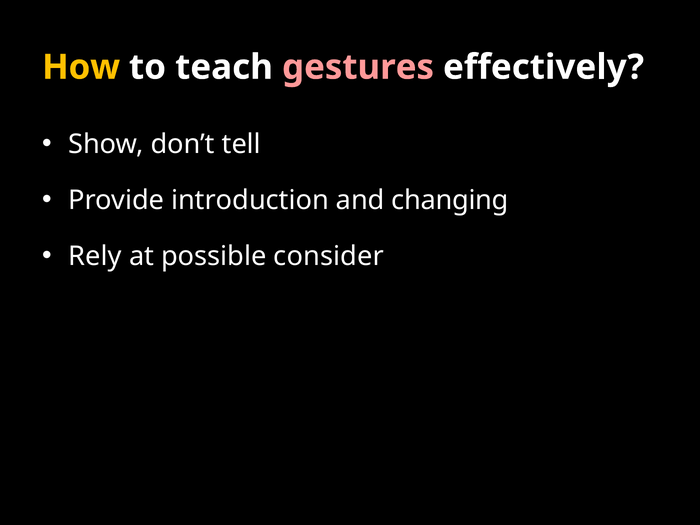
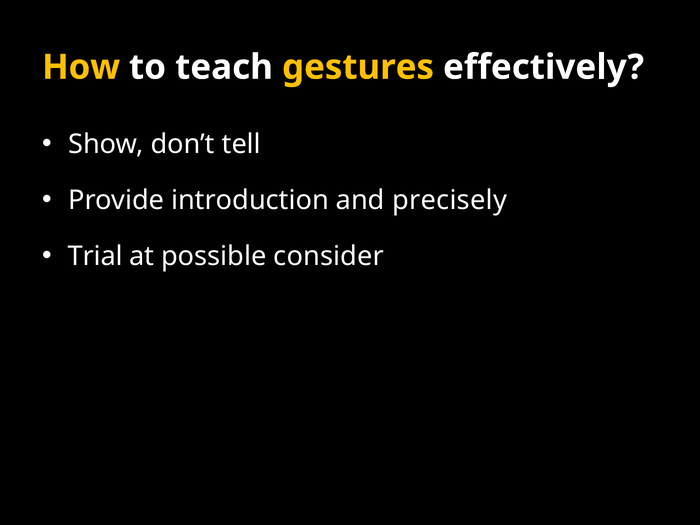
gestures colour: pink -> yellow
changing: changing -> precisely
Rely: Rely -> Trial
